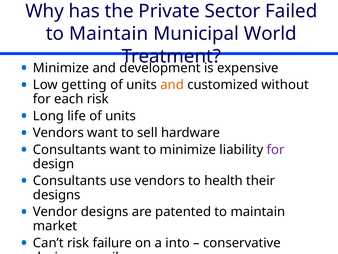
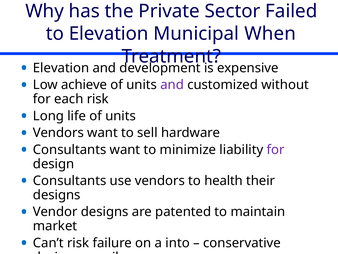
Maintain at (109, 34): Maintain -> Elevation
World: World -> When
Minimize at (61, 68): Minimize -> Elevation
getting: getting -> achieve
and at (172, 85) colour: orange -> purple
